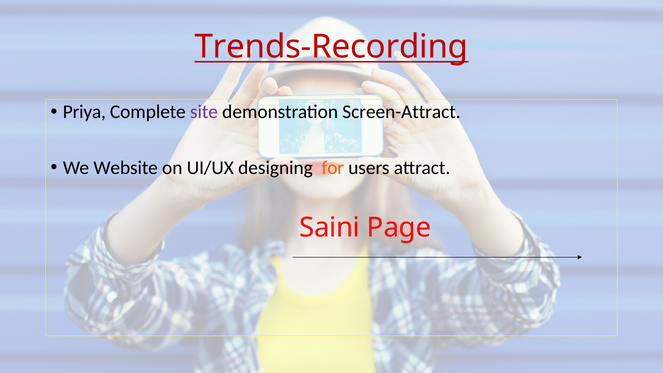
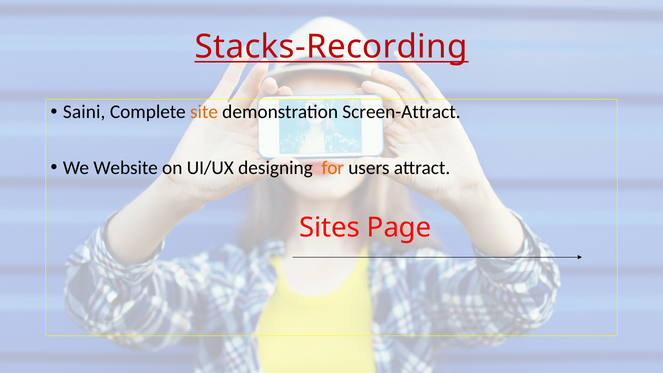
Trends-Recording: Trends-Recording -> Stacks-Recording
Priya: Priya -> Saini
site colour: purple -> orange
Saini: Saini -> Sites
